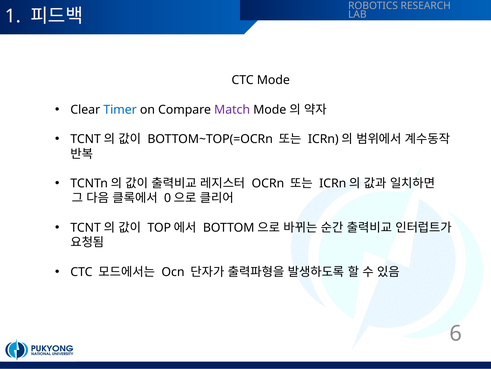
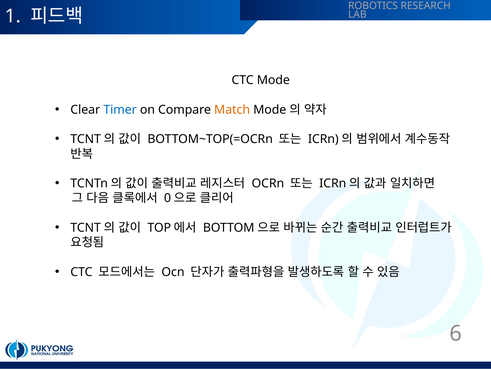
Match colour: purple -> orange
